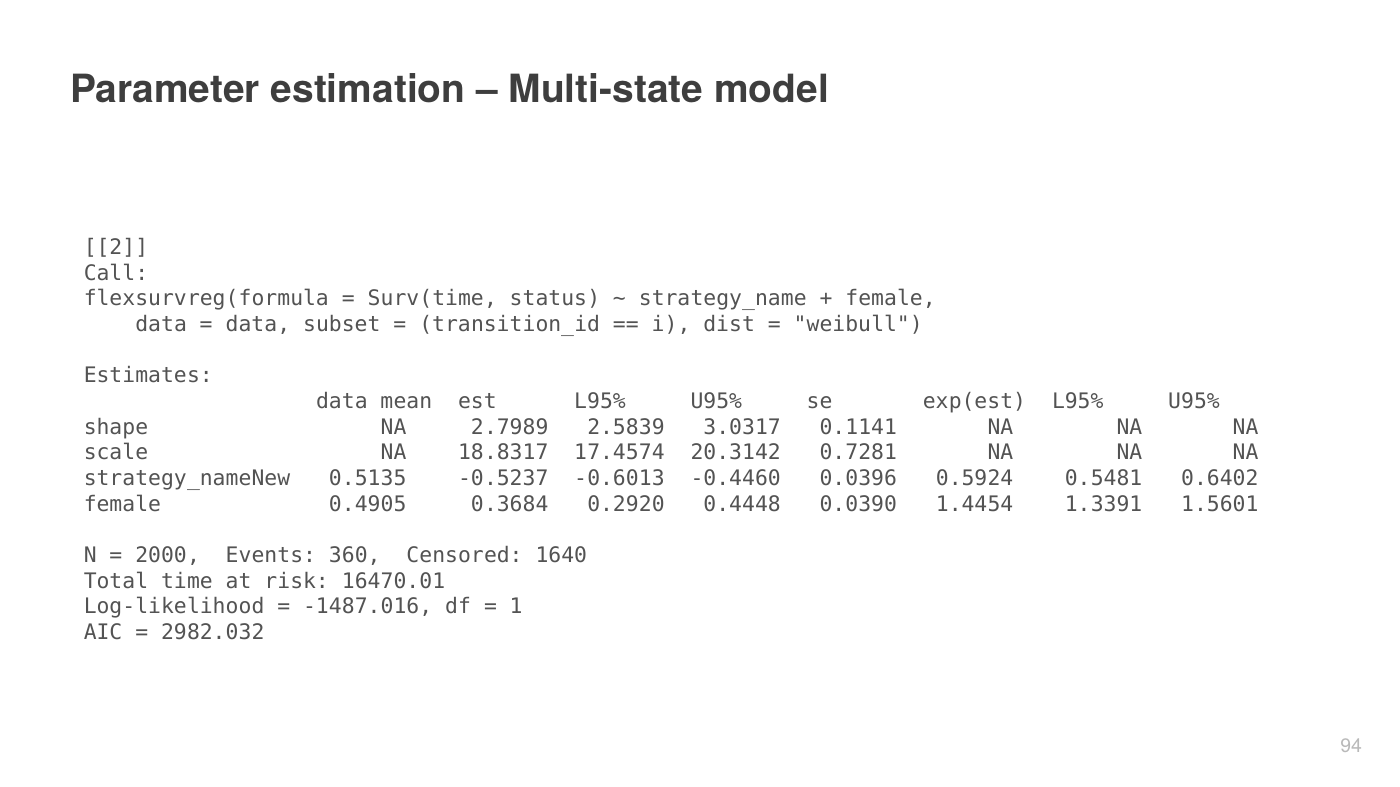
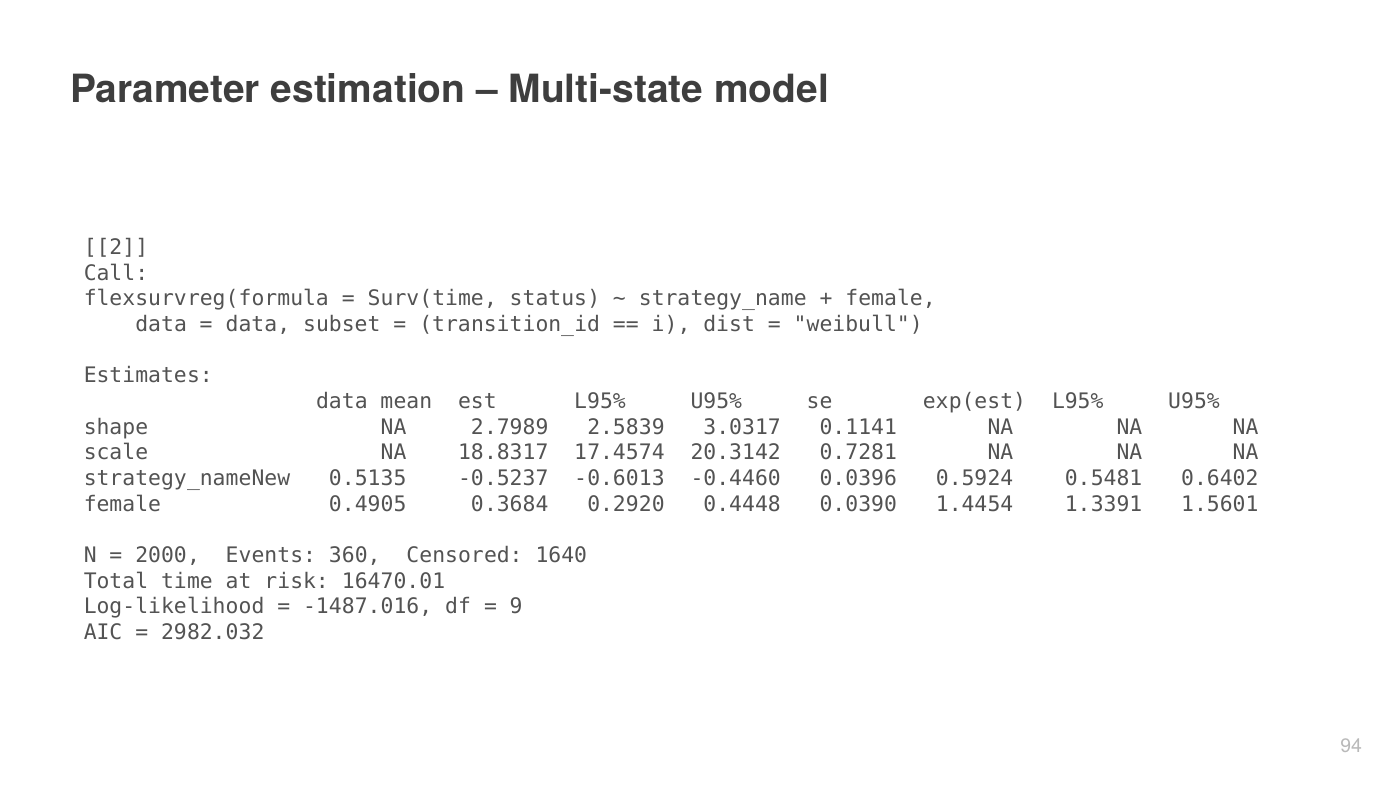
1: 1 -> 9
